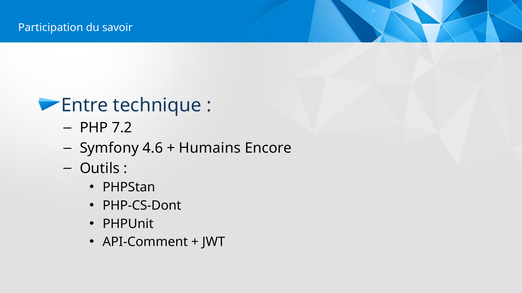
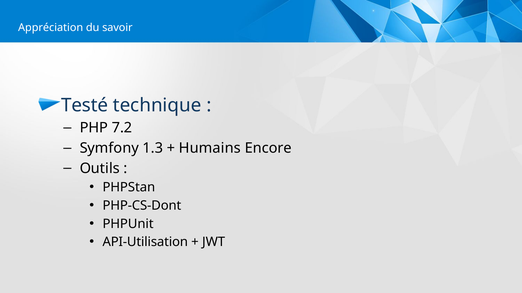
Participation: Participation -> Appréciation
Entre: Entre -> Testé
4.6: 4.6 -> 1.3
API-Comment: API-Comment -> API-Utilisation
